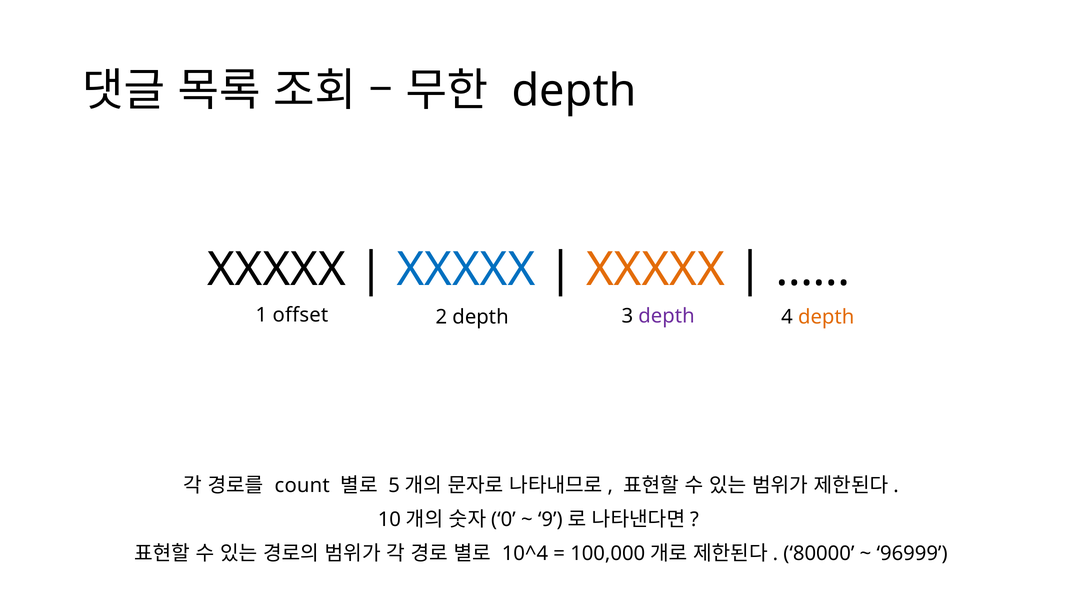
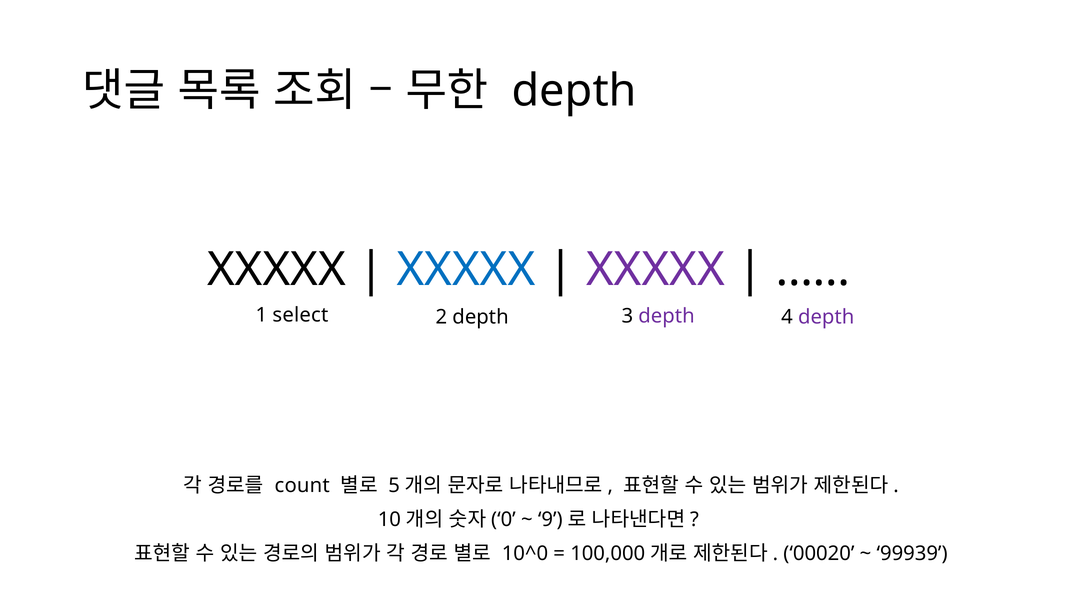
XXXXX at (655, 270) colour: orange -> purple
offset: offset -> select
depth at (826, 317) colour: orange -> purple
10^4: 10^4 -> 10^0
80000: 80000 -> 00020
96999: 96999 -> 99939
